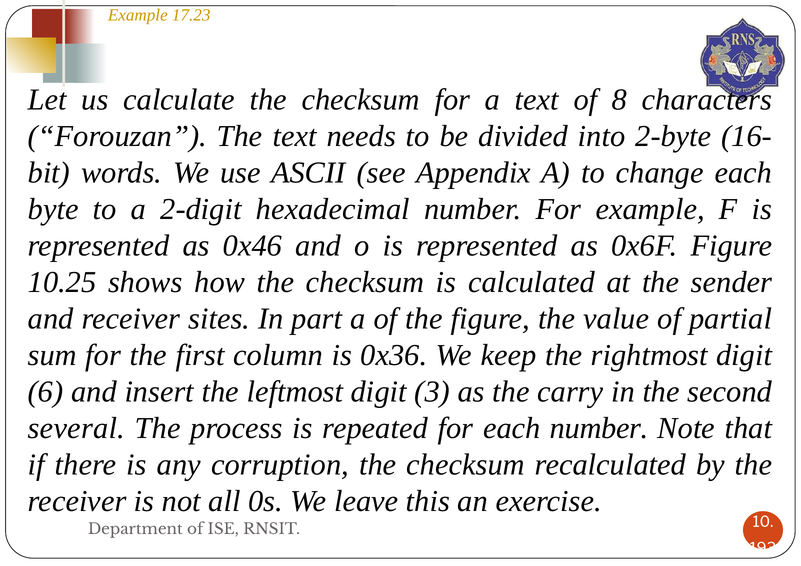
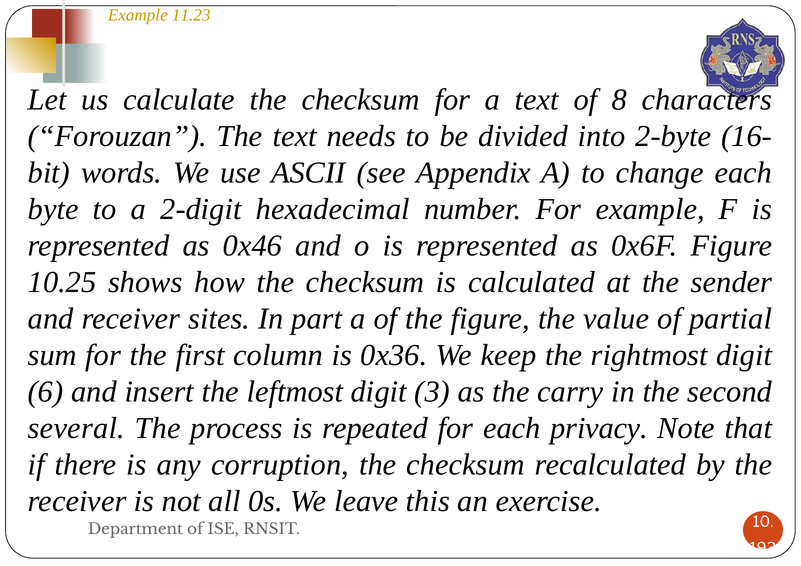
17.23: 17.23 -> 11.23
each number: number -> privacy
